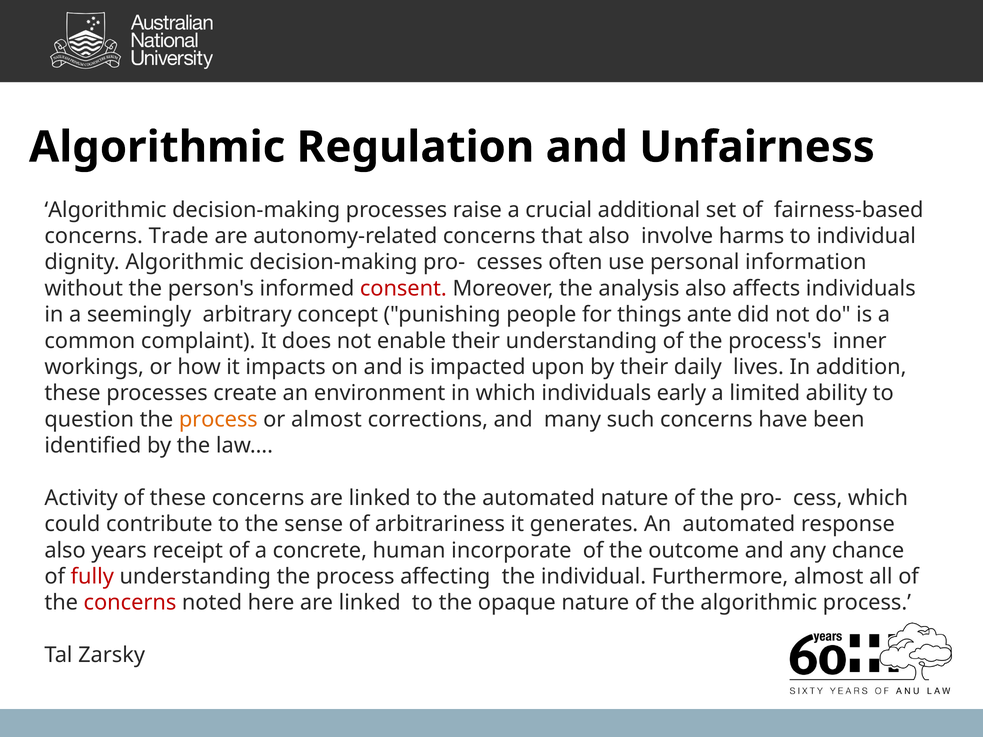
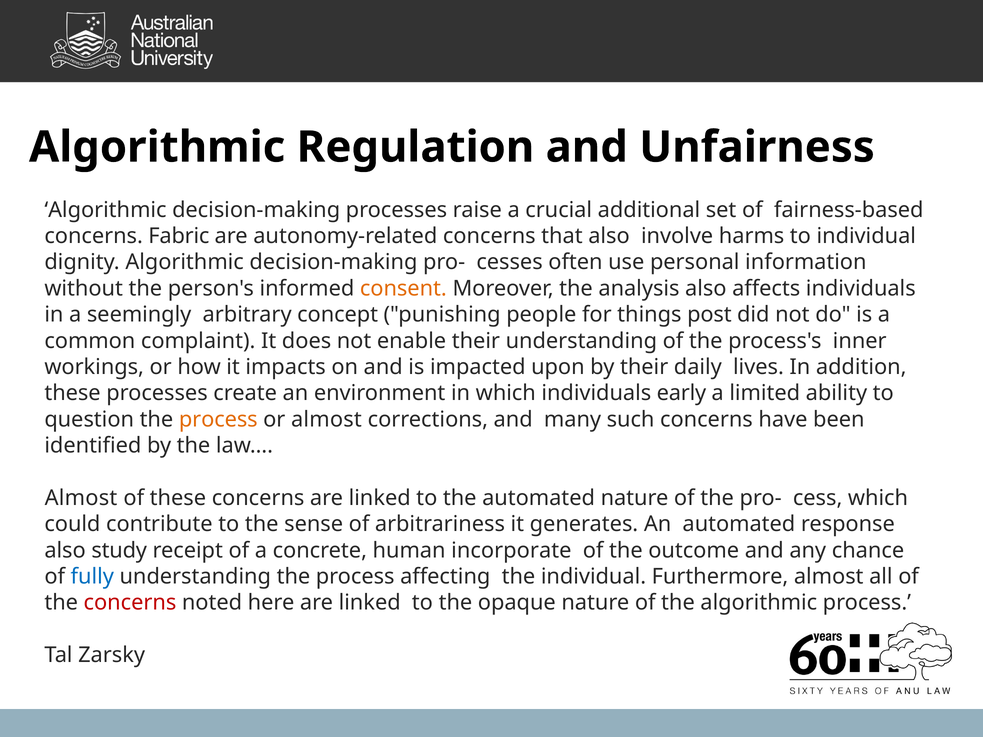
Trade: Trade -> Fabric
consent colour: red -> orange
ante: ante -> post
Activity at (81, 498): Activity -> Almost
years: years -> study
fully colour: red -> blue
